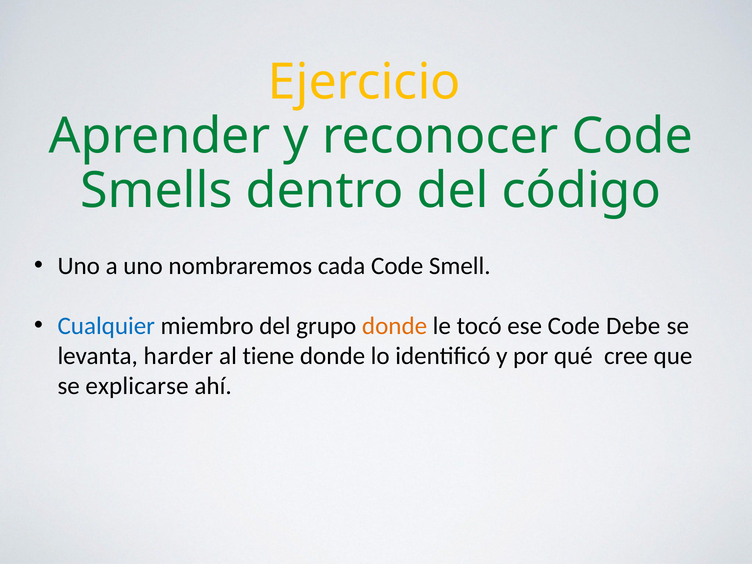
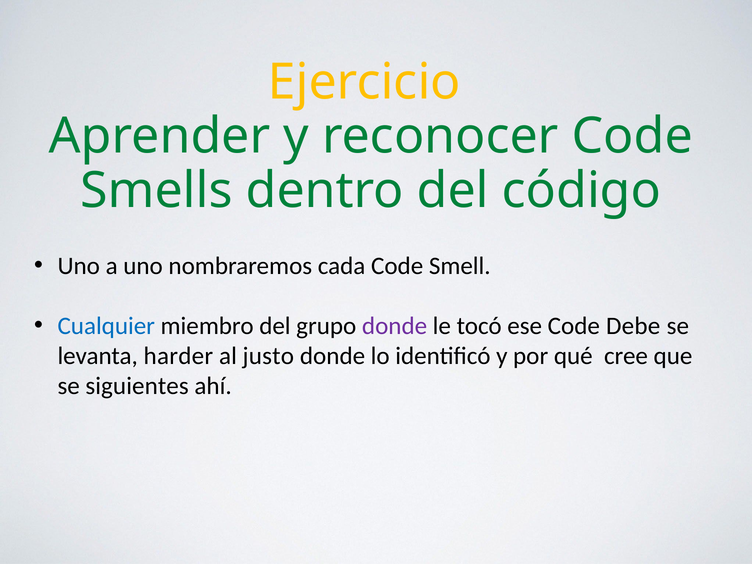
donde at (395, 326) colour: orange -> purple
tiene: tiene -> justo
explicarse: explicarse -> siguientes
